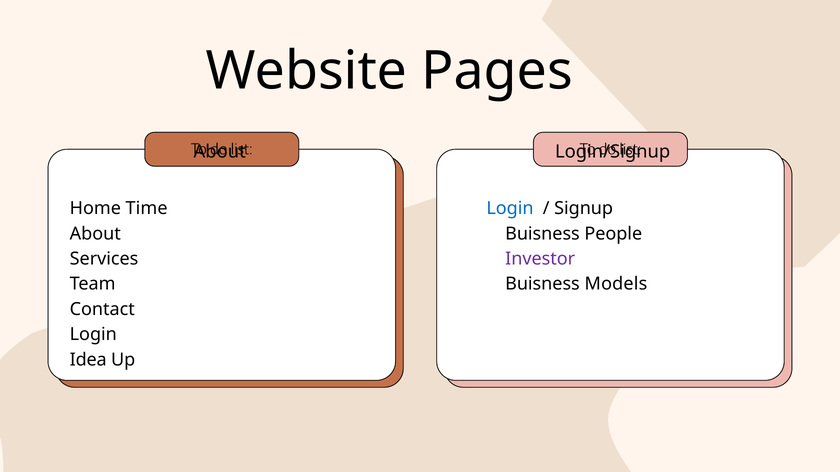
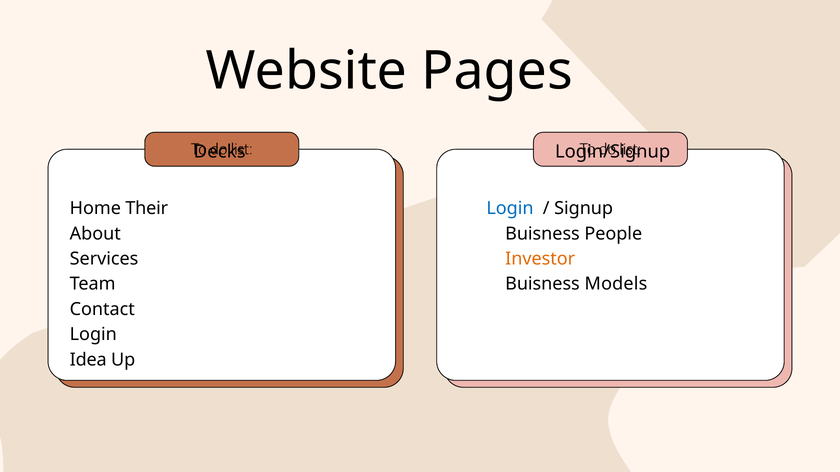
About at (220, 152): About -> Decks
Time: Time -> Their
Investor colour: purple -> orange
